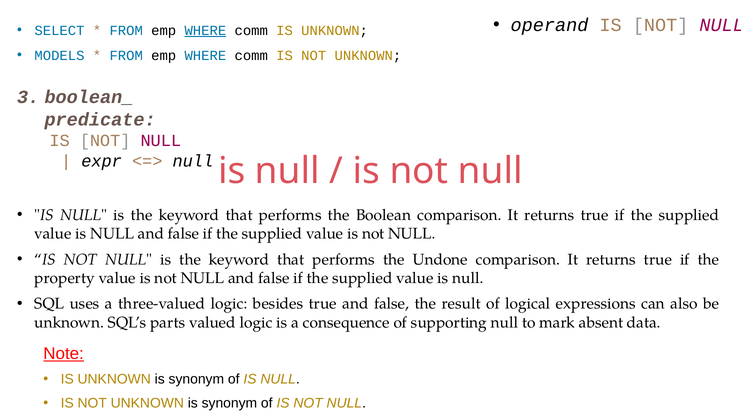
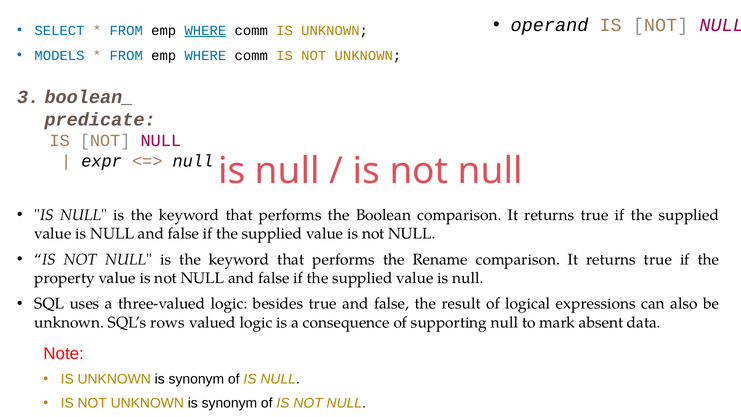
Undone: Undone -> Rename
parts: parts -> rows
Note underline: present -> none
